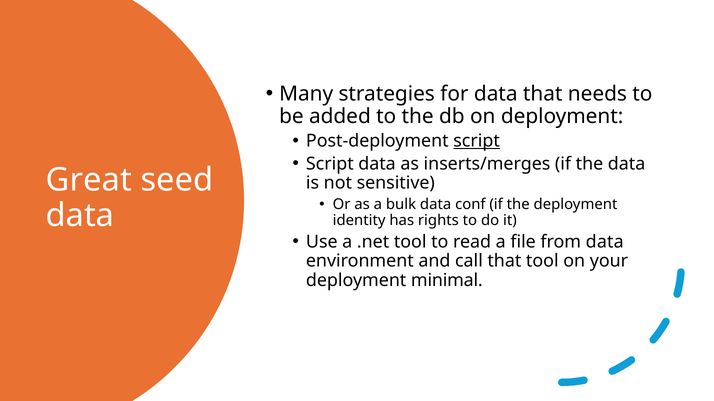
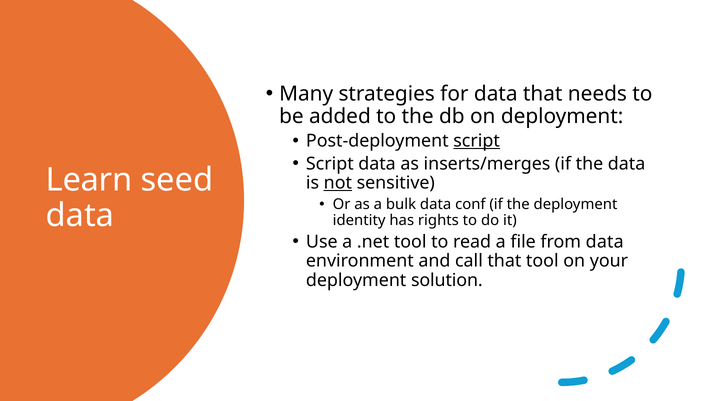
Great: Great -> Learn
not underline: none -> present
minimal: minimal -> solution
